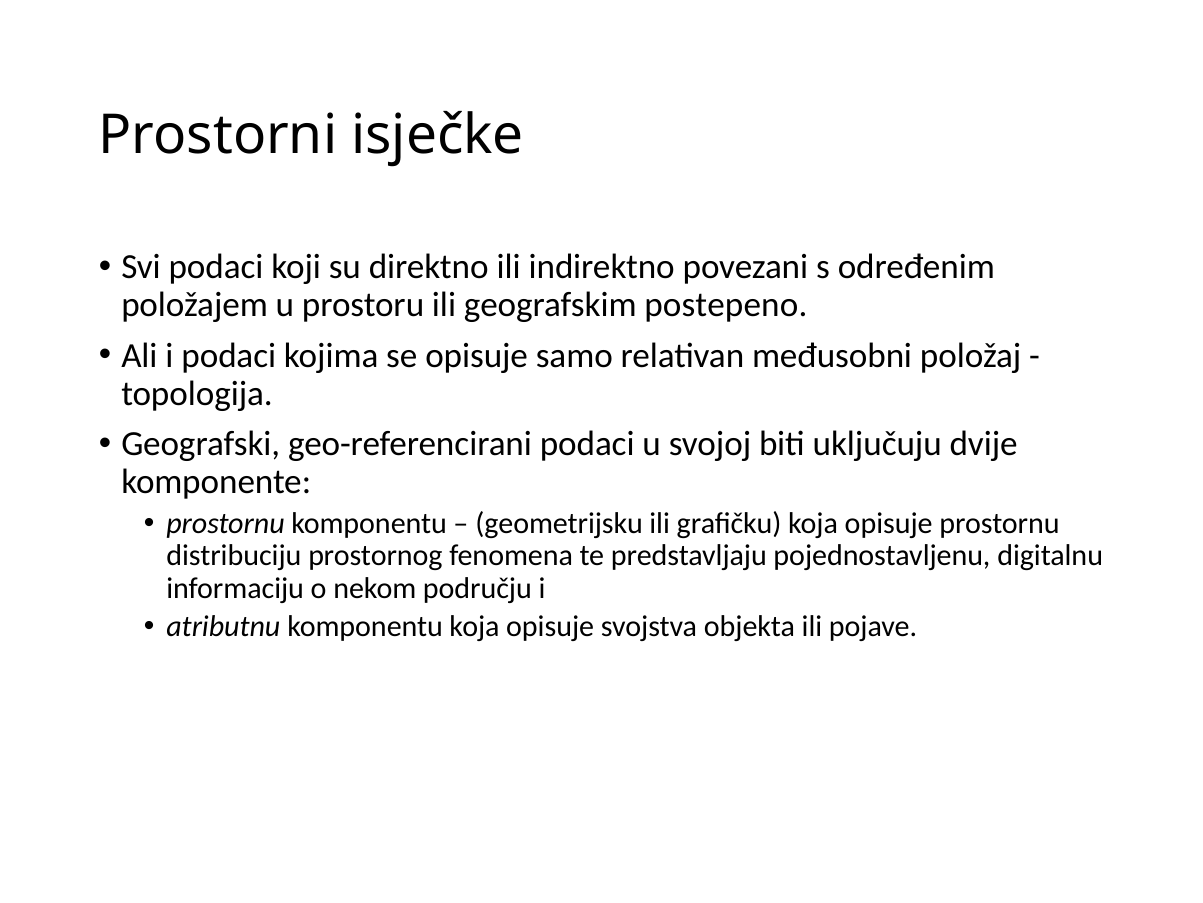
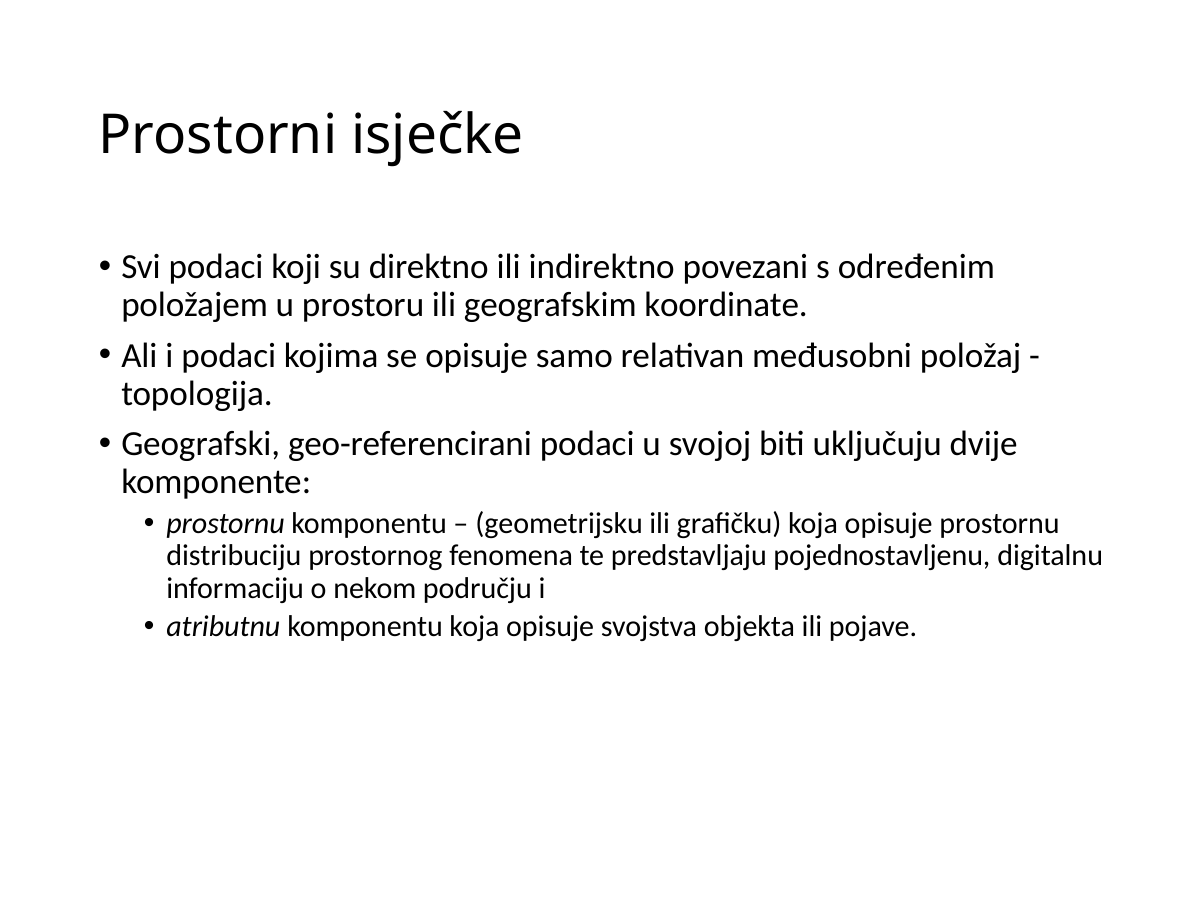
postepeno: postepeno -> koordinate
